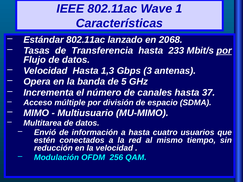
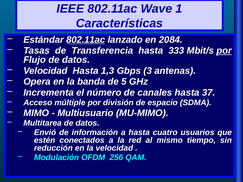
802.11ac at (86, 40) underline: none -> present
2068: 2068 -> 2084
233: 233 -> 333
